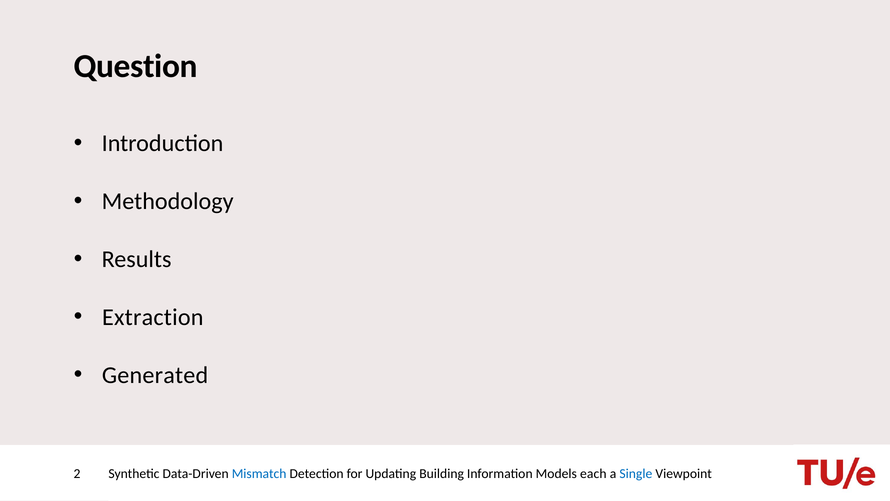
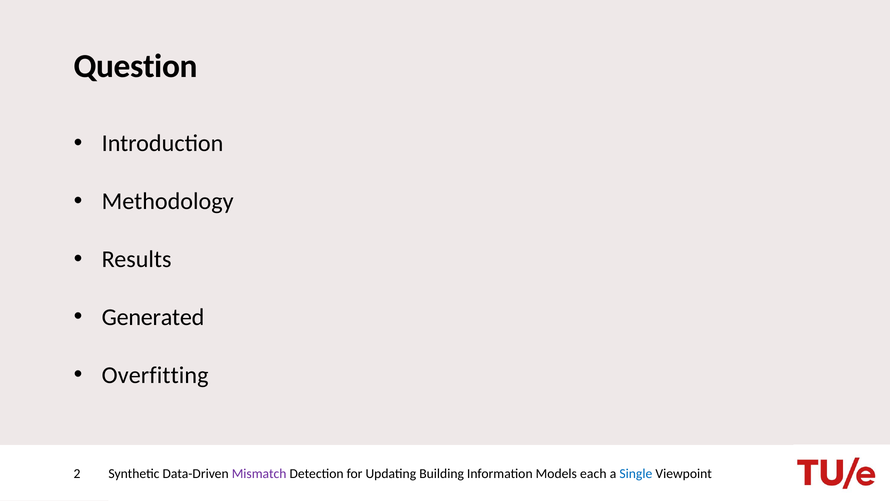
Extraction: Extraction -> Generated
Generated: Generated -> Overfitting
Mismatch colour: blue -> purple
